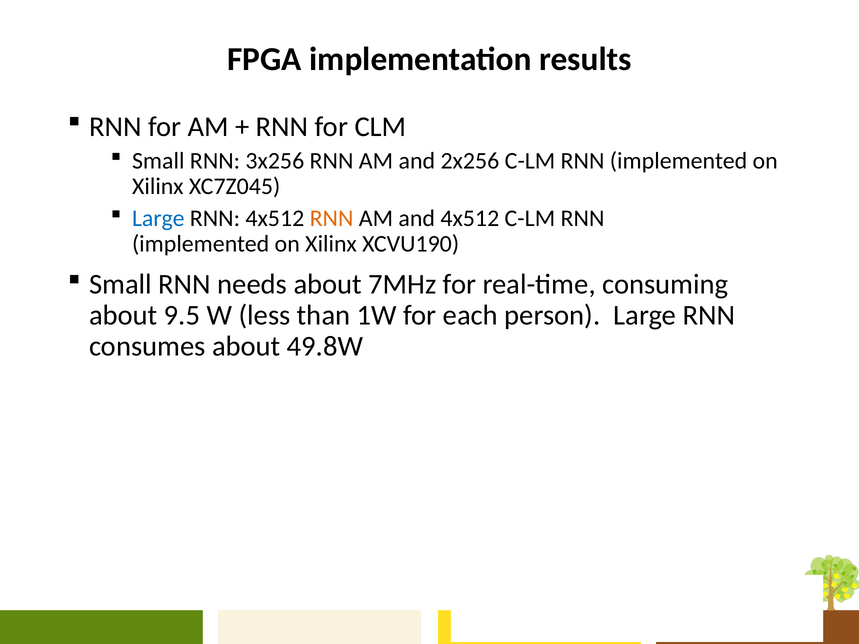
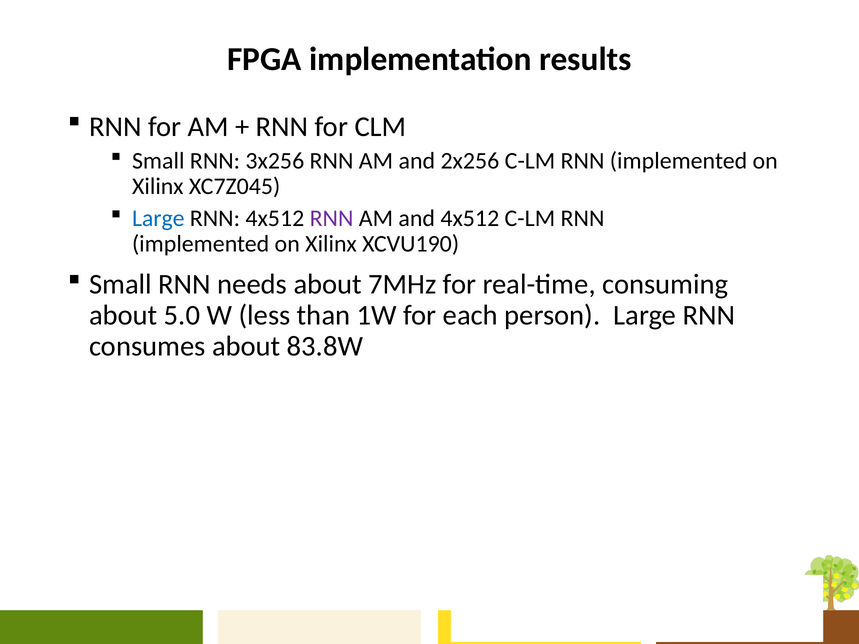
RNN at (332, 218) colour: orange -> purple
9.5: 9.5 -> 5.0
49.8W: 49.8W -> 83.8W
